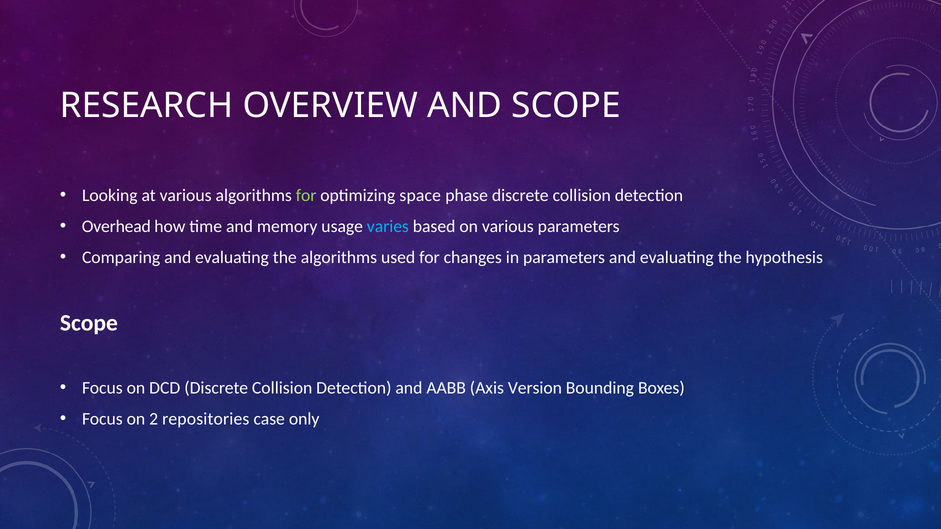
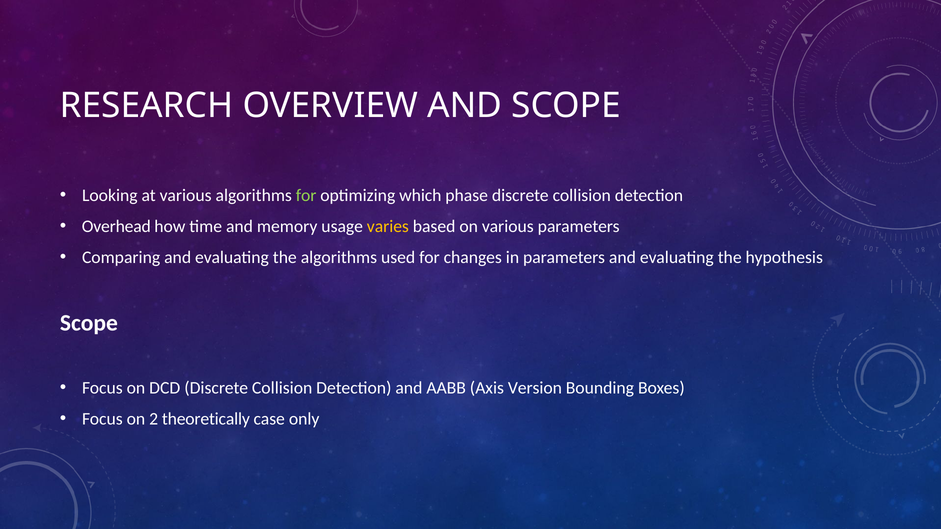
space: space -> which
varies colour: light blue -> yellow
repositories: repositories -> theoretically
